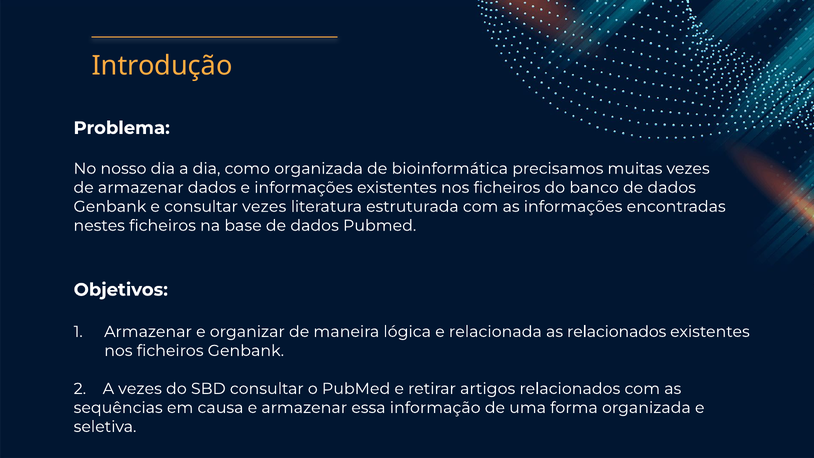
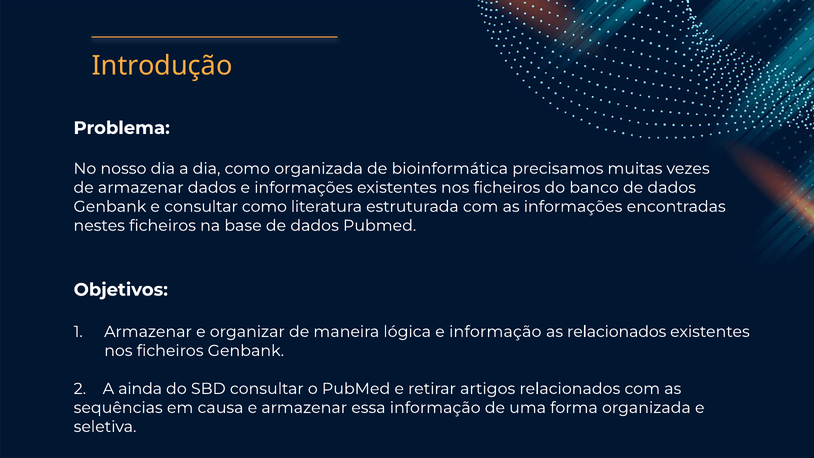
consultar vezes: vezes -> como
e relacionada: relacionada -> informação
A vezes: vezes -> ainda
